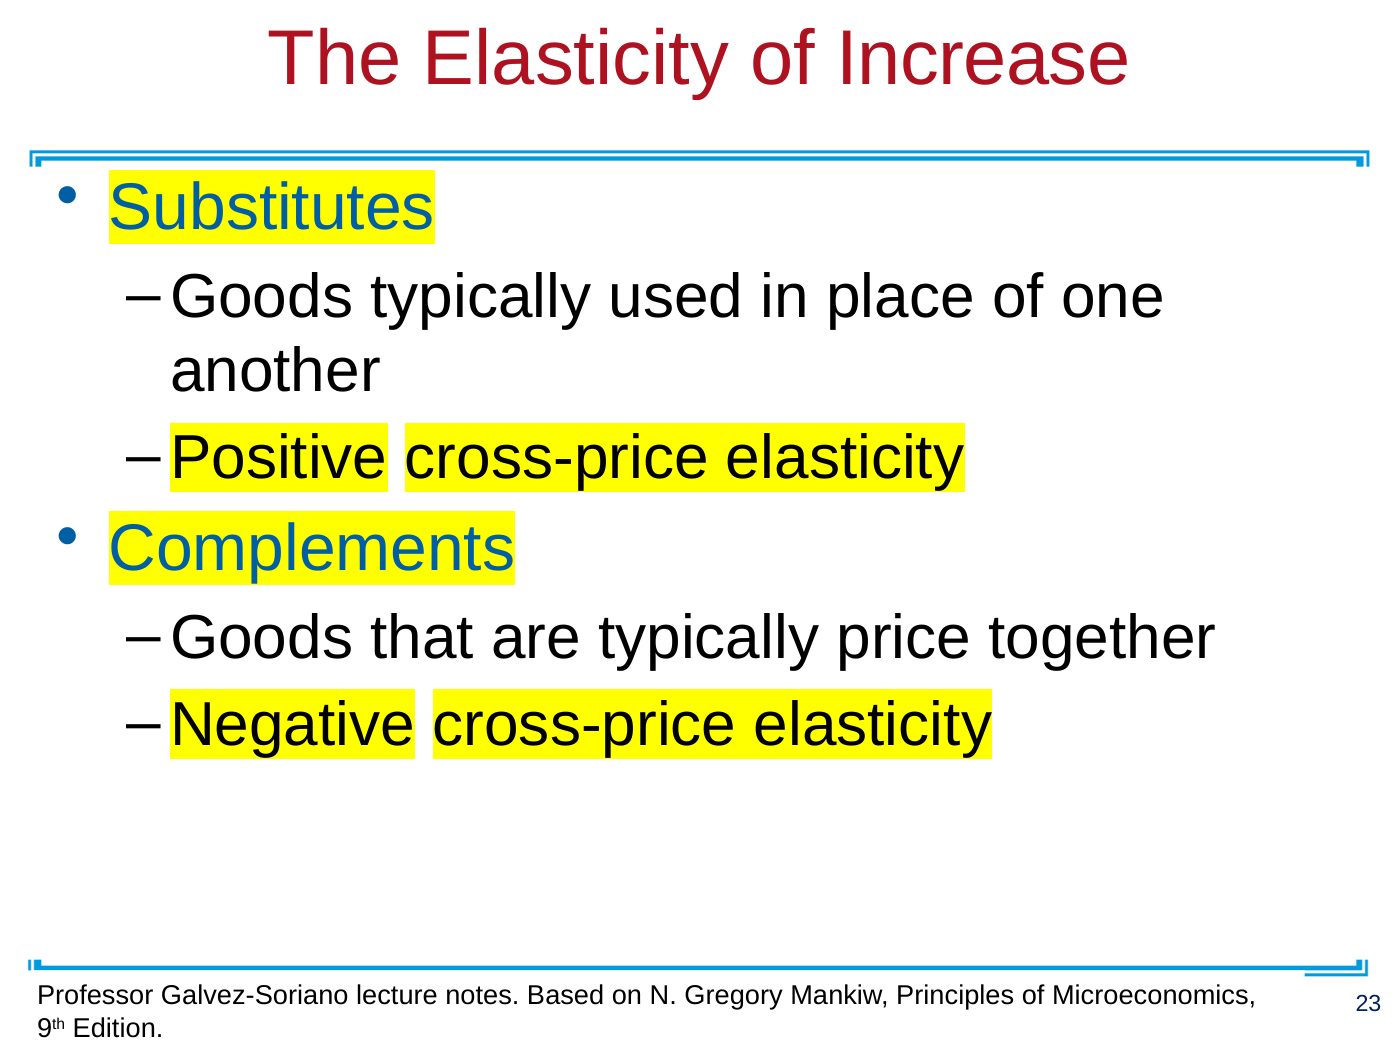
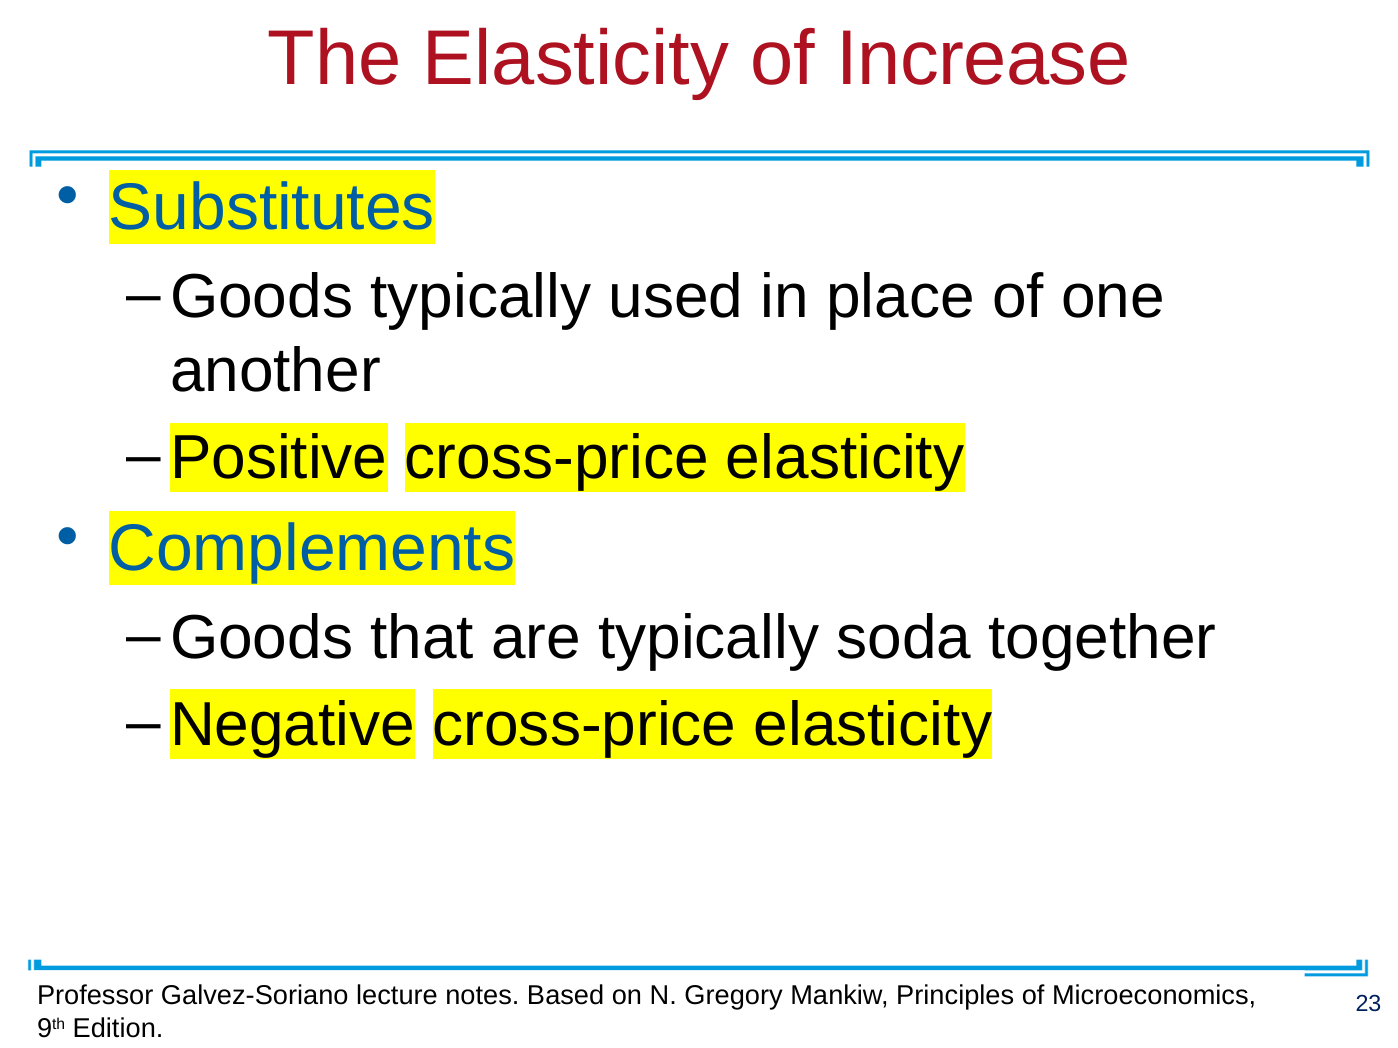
price: price -> soda
